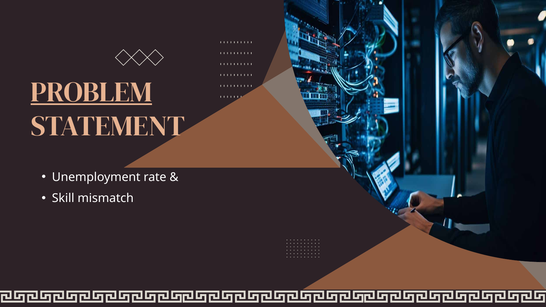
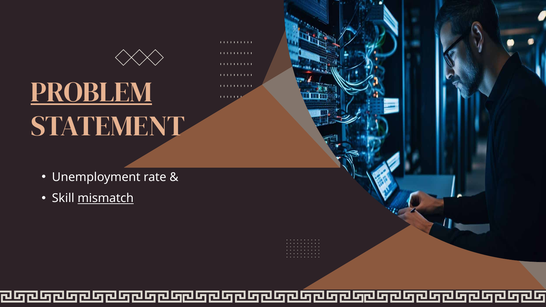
mismatch underline: none -> present
